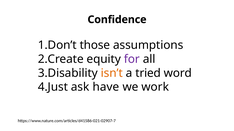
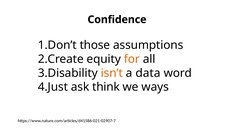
for colour: purple -> orange
tried: tried -> data
have: have -> think
work: work -> ways
